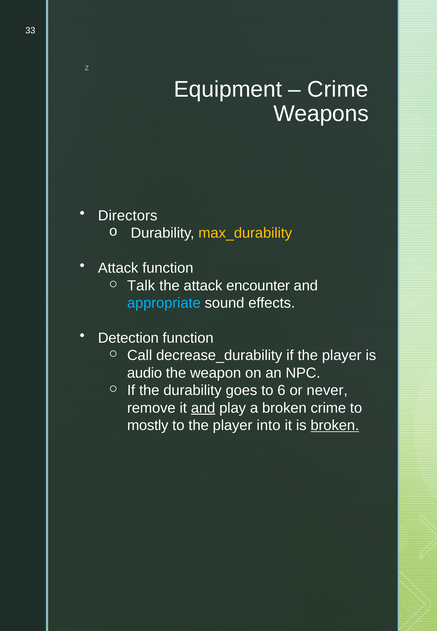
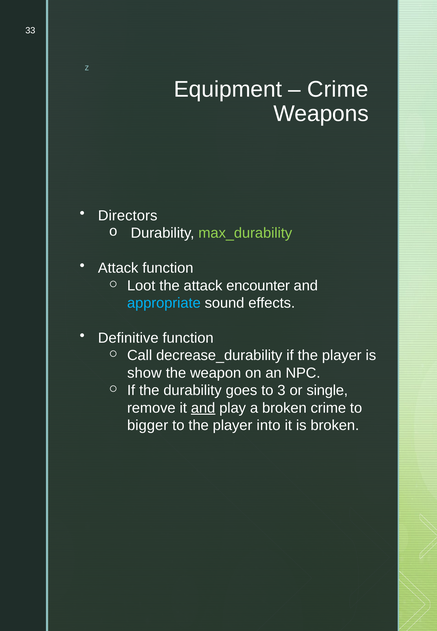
max_durability colour: yellow -> light green
Talk: Talk -> Loot
Detection: Detection -> Definitive
audio: audio -> show
6: 6 -> 3
never: never -> single
mostly: mostly -> bigger
broken at (335, 426) underline: present -> none
